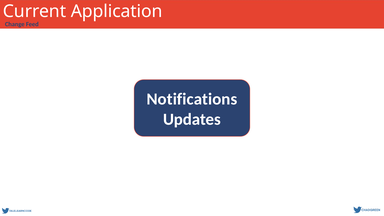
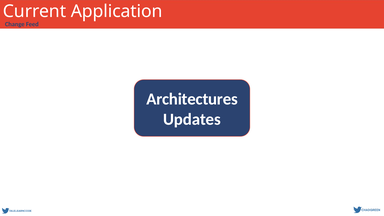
Notifications: Notifications -> Architectures
